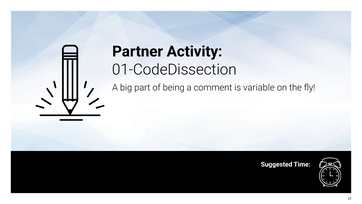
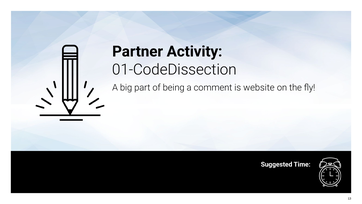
variable: variable -> website
